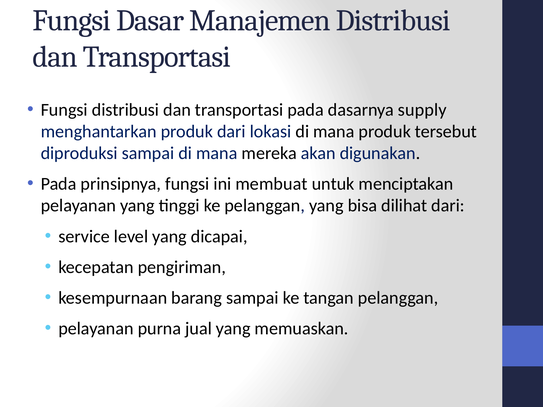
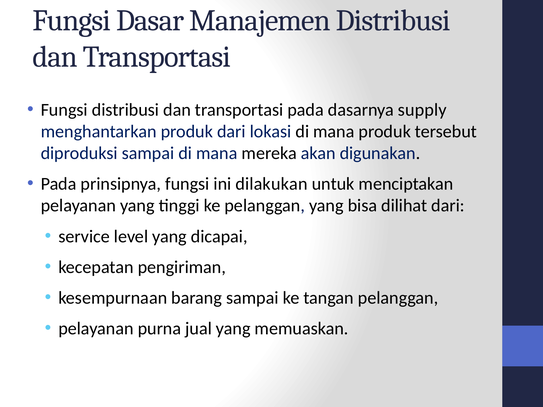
membuat: membuat -> dilakukan
